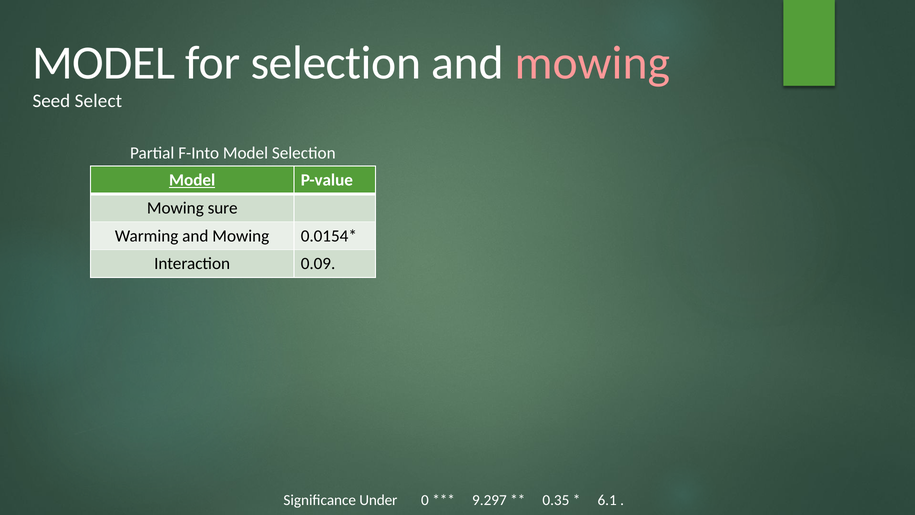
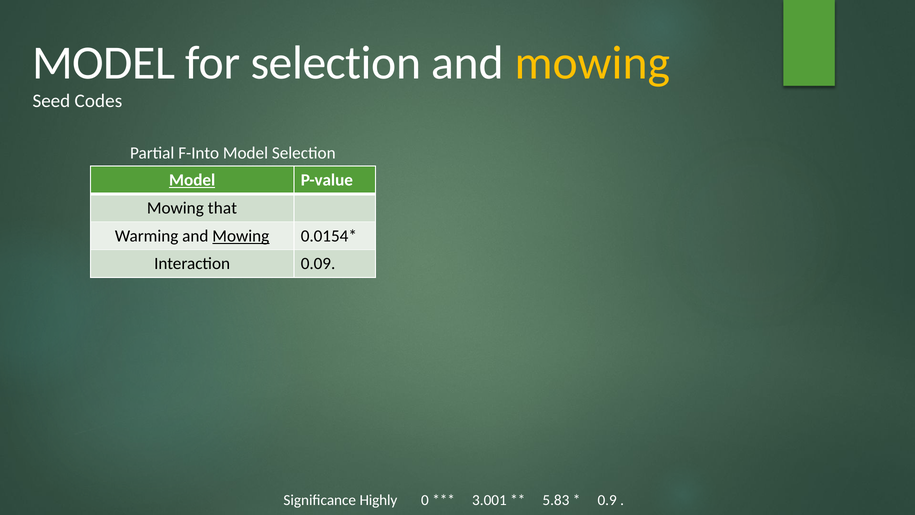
mowing at (593, 63) colour: pink -> yellow
Select: Select -> Codes
sure: sure -> that
Mowing at (241, 236) underline: none -> present
Under: Under -> Highly
9.297: 9.297 -> 3.001
0.35: 0.35 -> 5.83
6.1: 6.1 -> 0.9
